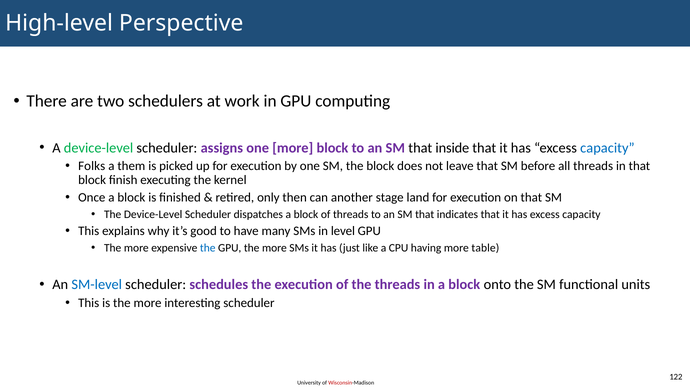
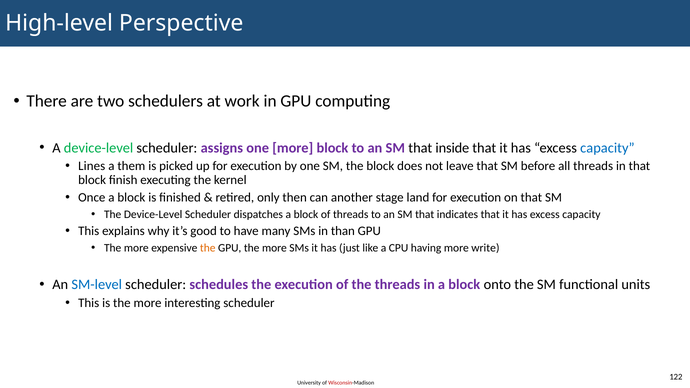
Folks: Folks -> Lines
level: level -> than
the at (208, 248) colour: blue -> orange
table: table -> write
